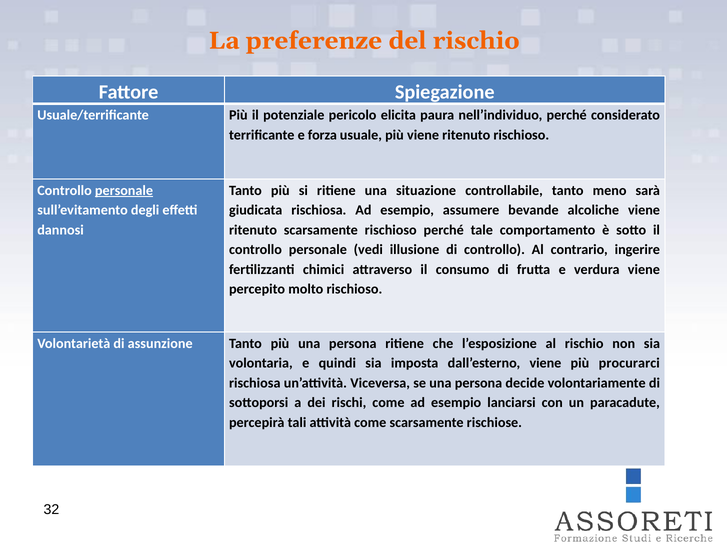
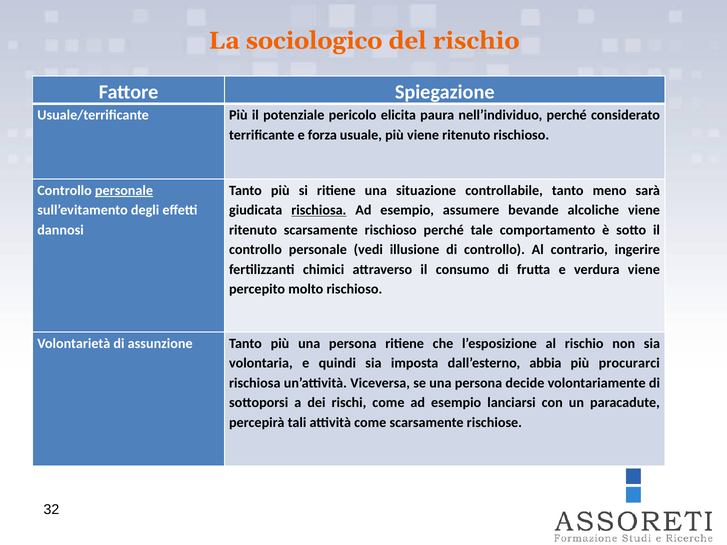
preferenze: preferenze -> sociologico
rischiosa at (319, 210) underline: none -> present
dall’esterno viene: viene -> abbia
